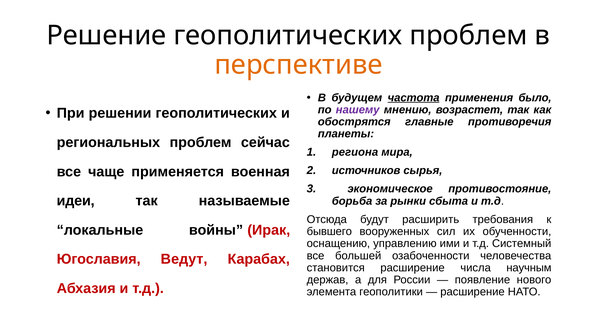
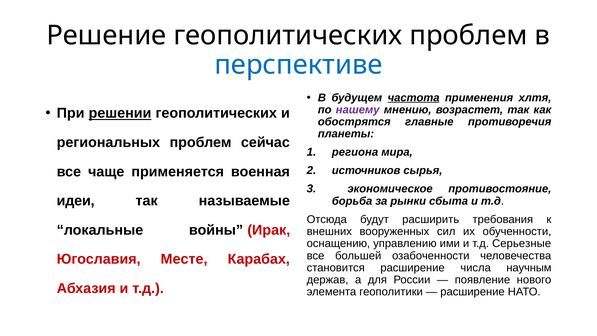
перспективе colour: orange -> blue
было: было -> хлтя
решении underline: none -> present
бывшего: бывшего -> внешних
Системный: Системный -> Серьезные
Ведут: Ведут -> Месте
